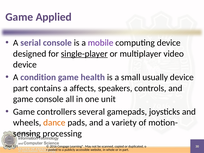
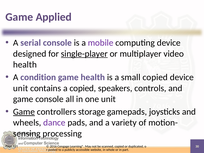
device at (25, 65): device -> health
small usually: usually -> copied
part at (21, 88): part -> unit
a affects: affects -> copied
Game at (24, 112) underline: none -> present
several: several -> storage
dance colour: orange -> purple
